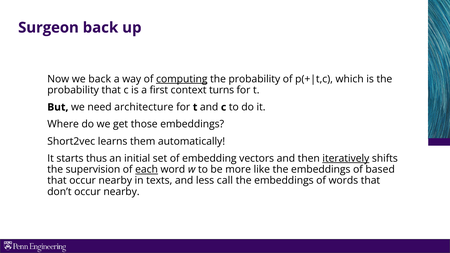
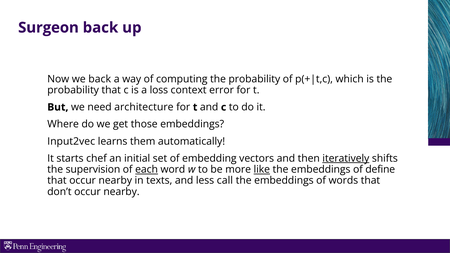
computing underline: present -> none
first: first -> loss
turns: turns -> error
Short2vec: Short2vec -> Input2vec
thus: thus -> chef
like underline: none -> present
based: based -> define
